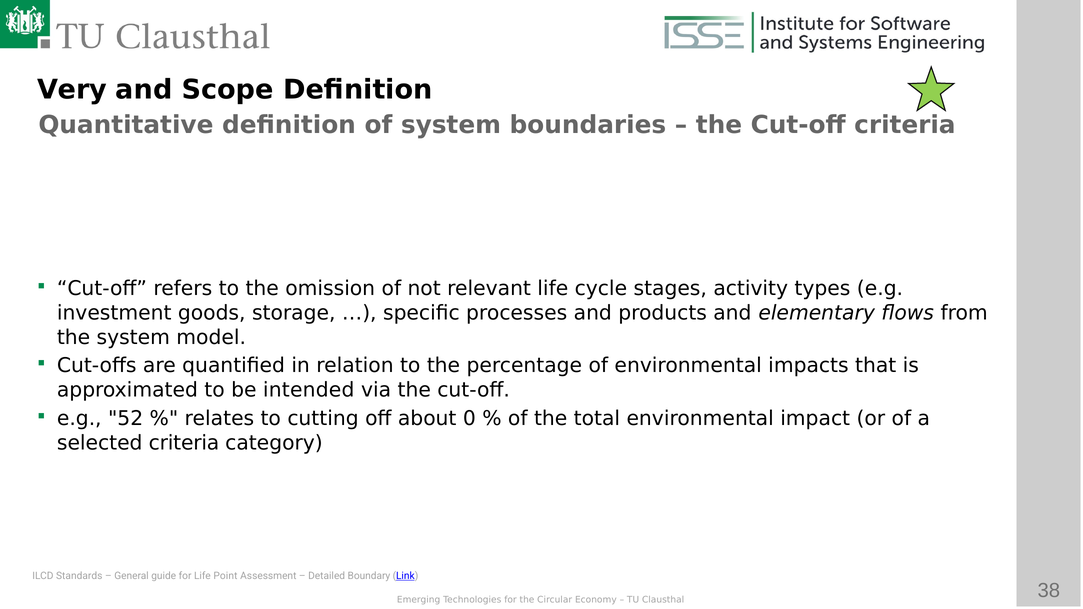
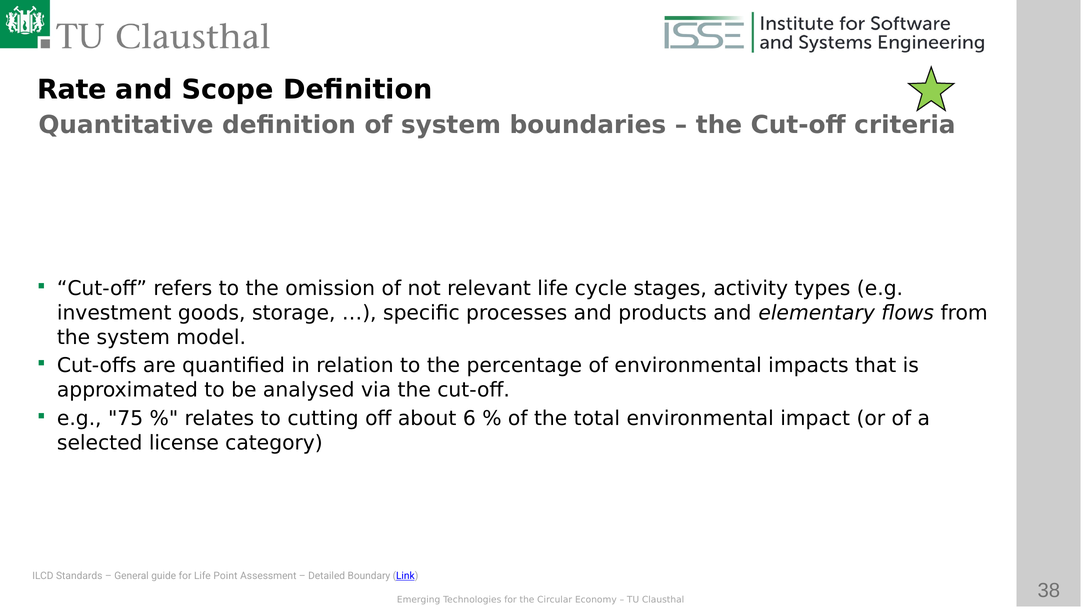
Very: Very -> Rate
intended: intended -> analysed
52: 52 -> 75
0: 0 -> 6
selected criteria: criteria -> license
